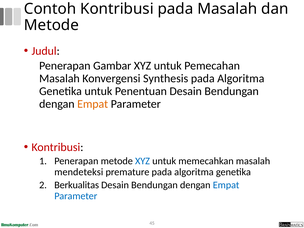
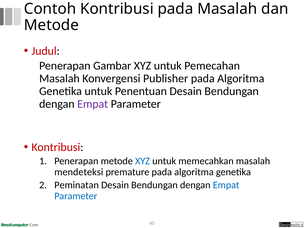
Synthesis: Synthesis -> Publisher
Empat at (93, 104) colour: orange -> purple
Berkualitas: Berkualitas -> Peminatan
